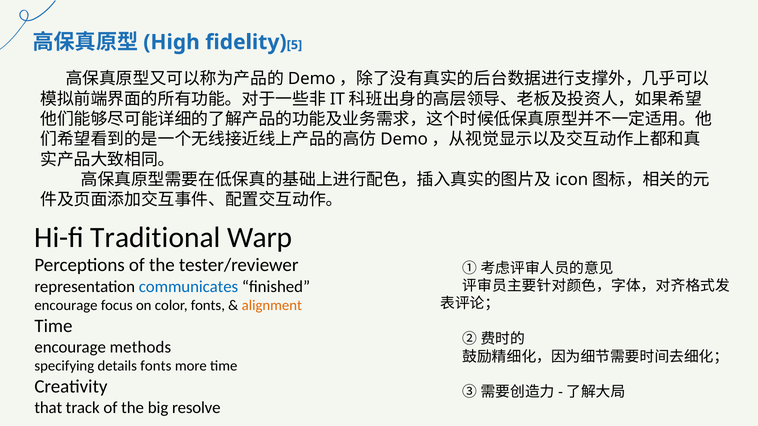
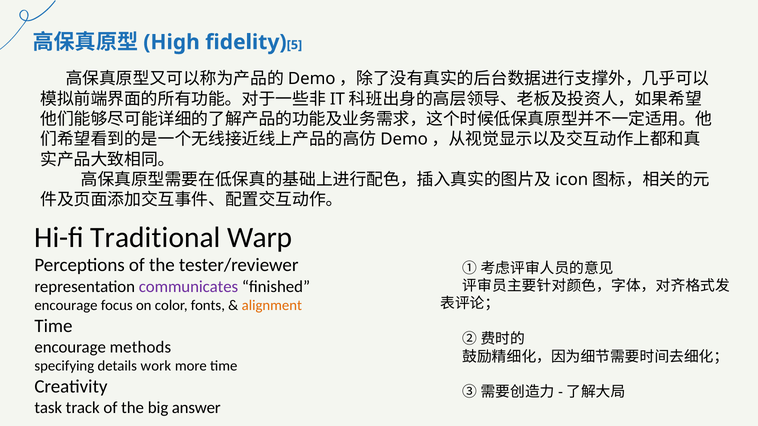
communicates colour: blue -> purple
details fonts: fonts -> work
that: that -> task
resolve: resolve -> answer
